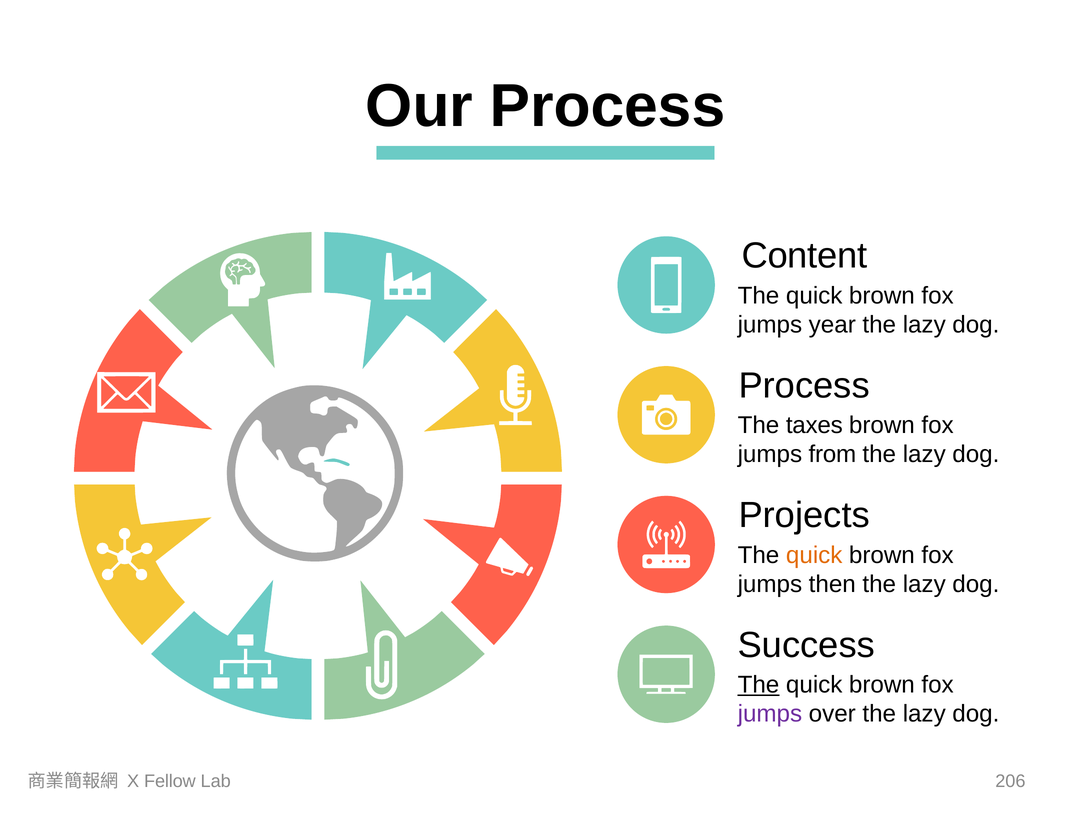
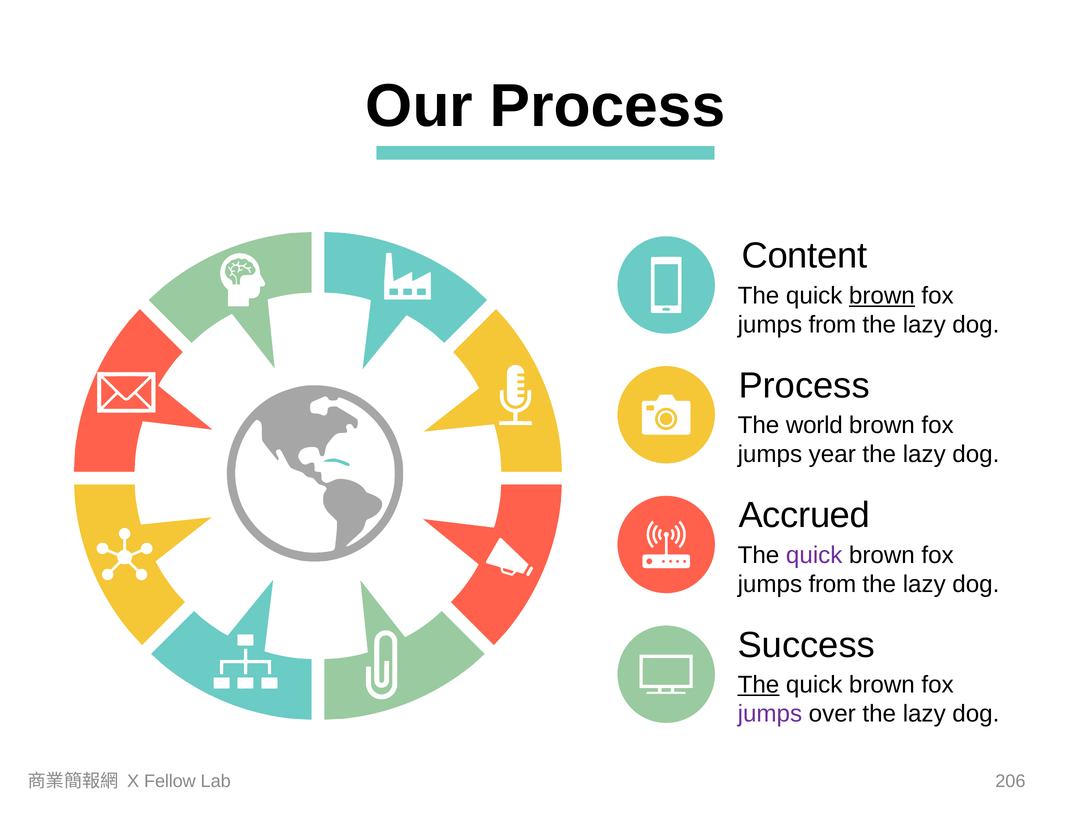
brown at (882, 296) underline: none -> present
year at (832, 325): year -> from
taxes: taxes -> world
from: from -> year
Projects: Projects -> Accrued
quick at (814, 555) colour: orange -> purple
then at (832, 584): then -> from
